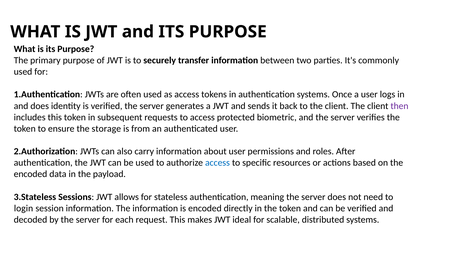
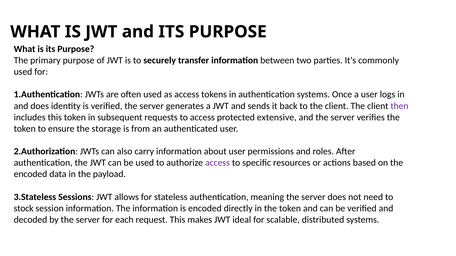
biometric: biometric -> extensive
access at (217, 163) colour: blue -> purple
login: login -> stock
